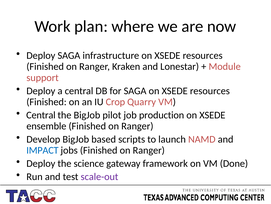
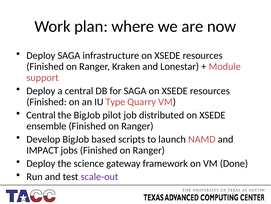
Crop: Crop -> Type
production: production -> distributed
IMPACT colour: blue -> black
